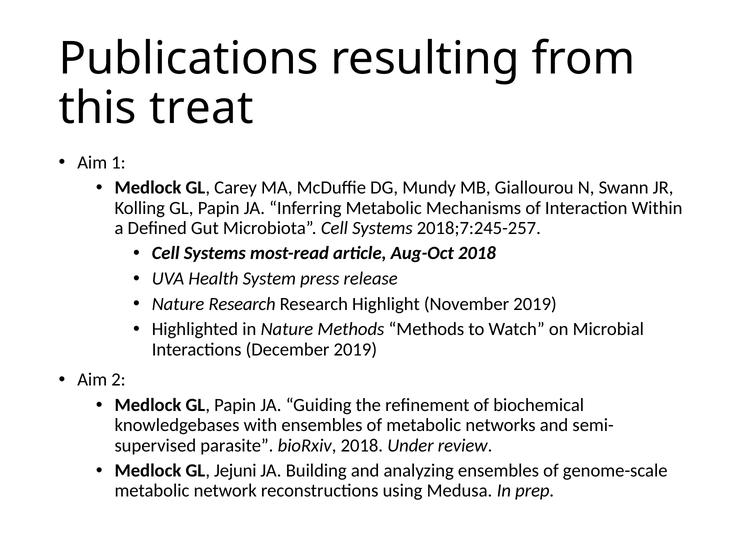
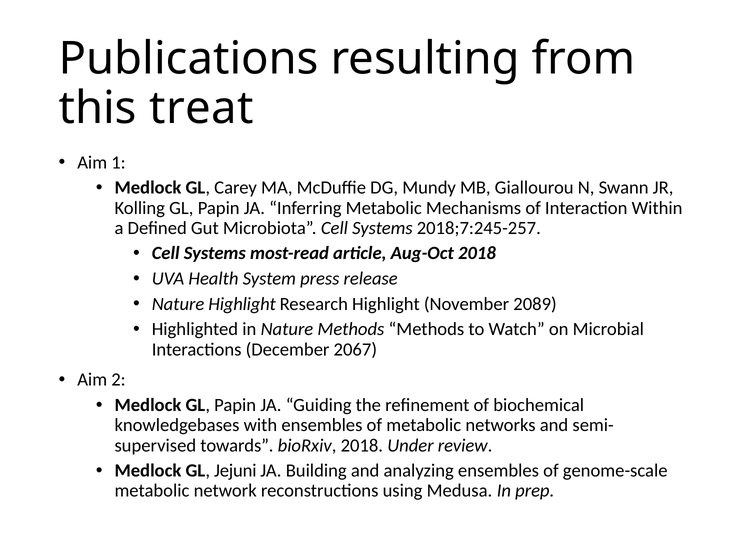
Nature Research: Research -> Highlight
November 2019: 2019 -> 2089
December 2019: 2019 -> 2067
parasite: parasite -> towards
